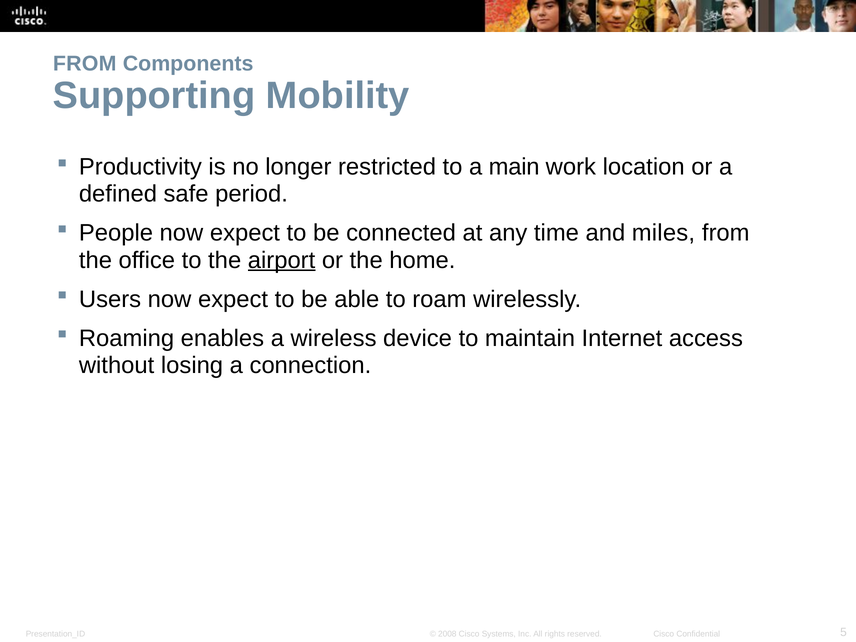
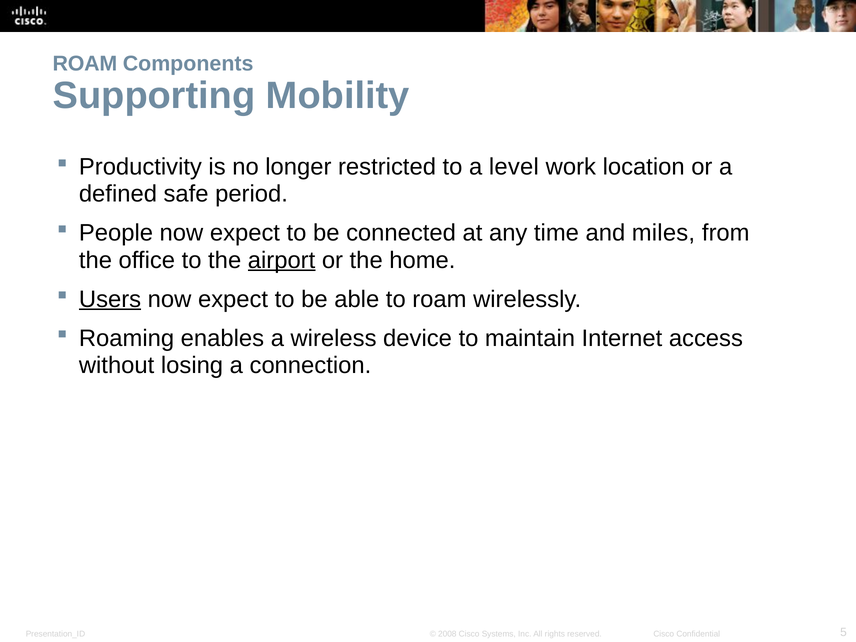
FROM at (85, 64): FROM -> ROAM
main: main -> level
Users underline: none -> present
